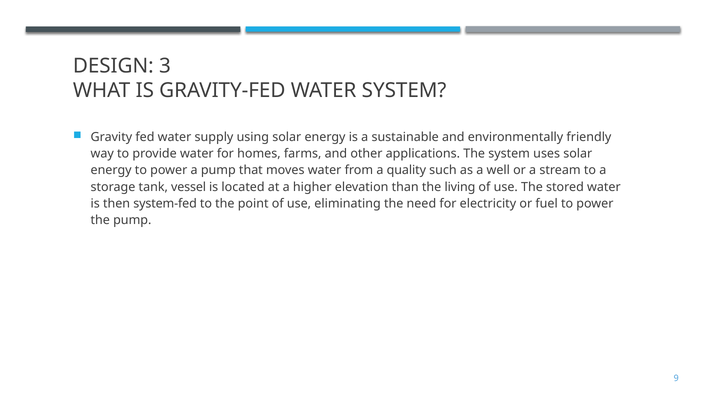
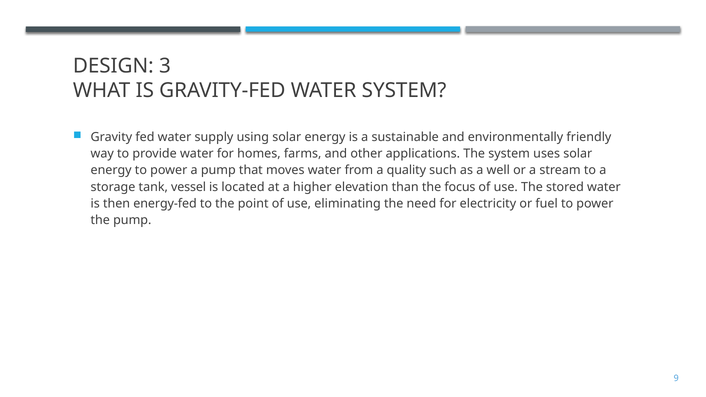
living: living -> focus
system-fed: system-fed -> energy-fed
